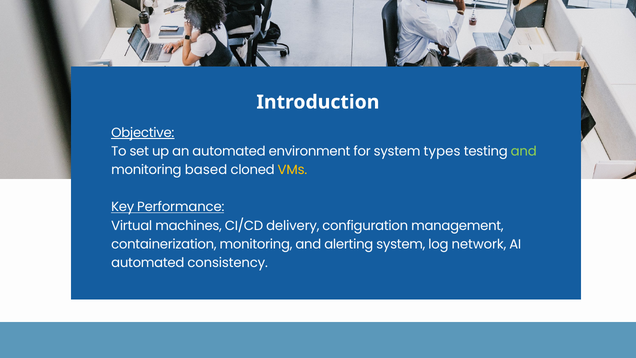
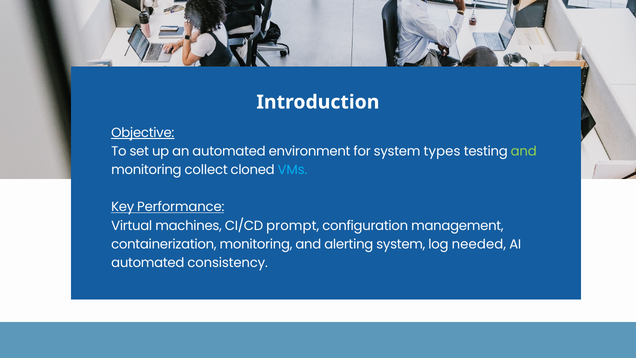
based: based -> collect
VMs colour: yellow -> light blue
delivery: delivery -> prompt
network: network -> needed
